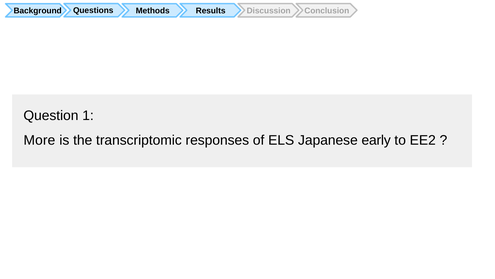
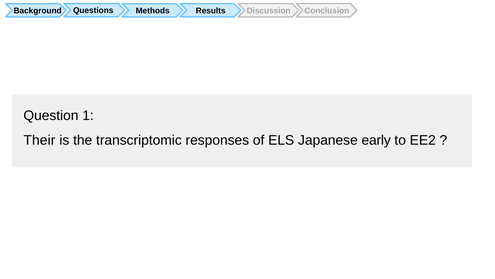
More: More -> Their
